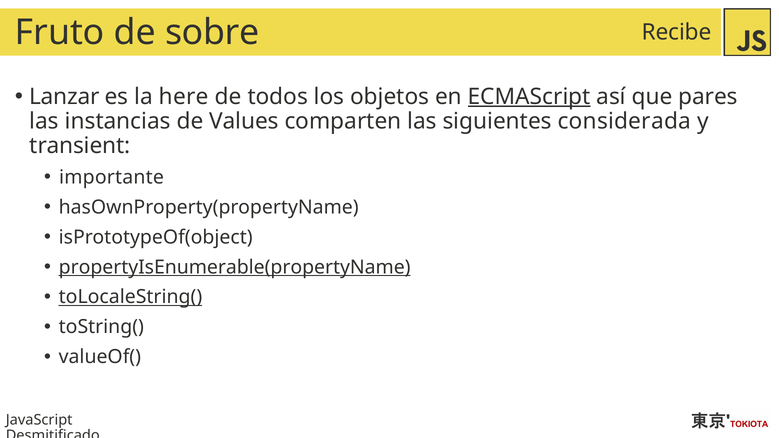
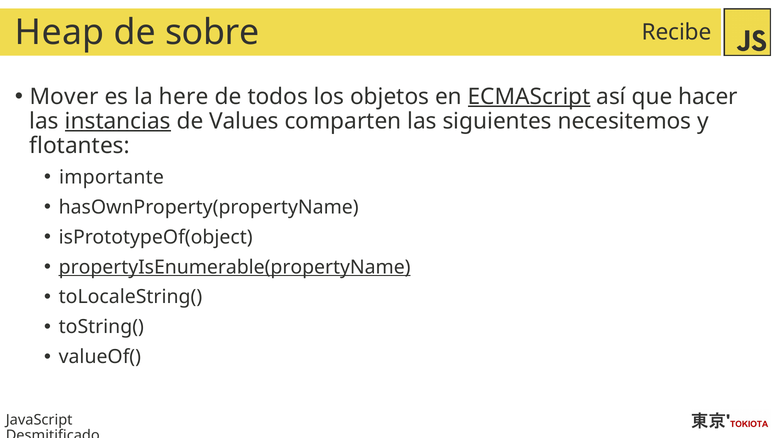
Fruto: Fruto -> Heap
Lanzar: Lanzar -> Mover
pares: pares -> hacer
instancias underline: none -> present
considerada: considerada -> necesitemos
transient: transient -> flotantes
toLocaleString( underline: present -> none
